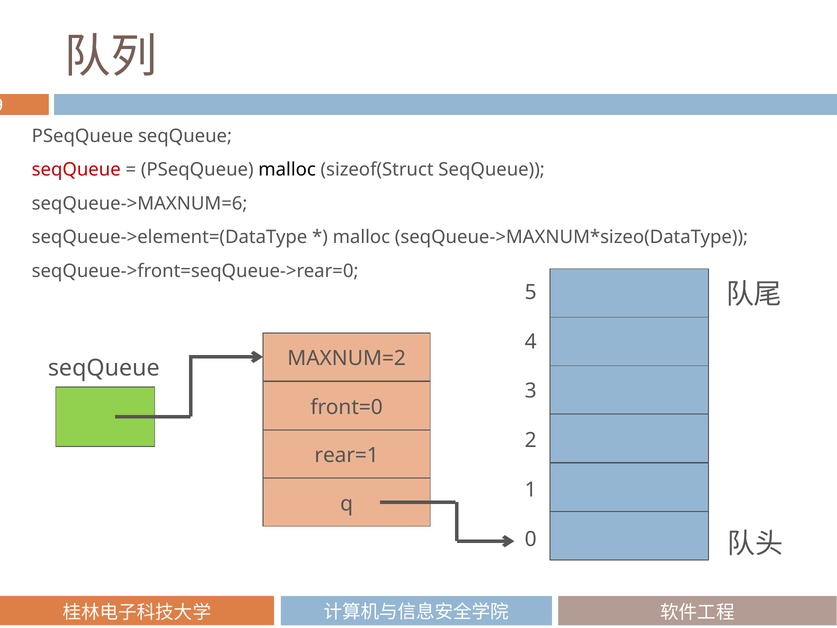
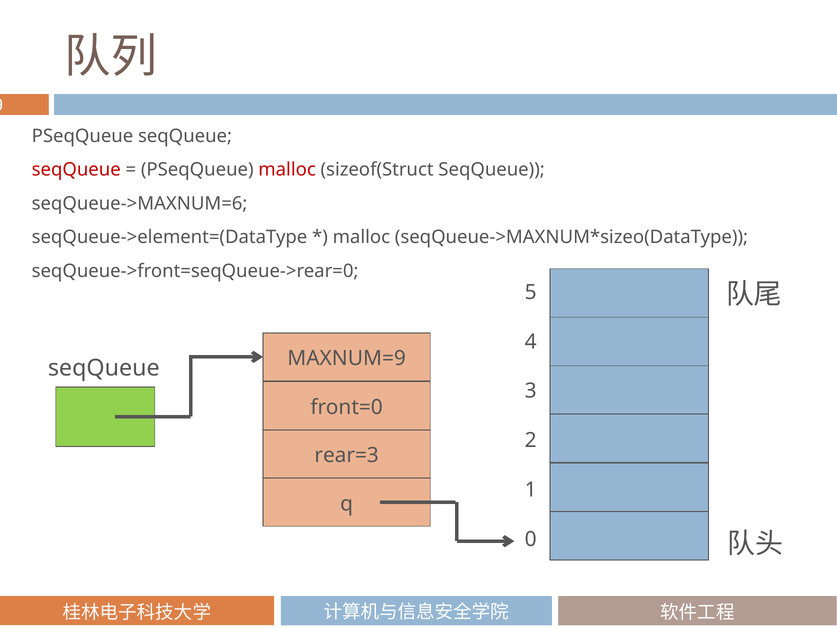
malloc at (287, 170) colour: black -> red
MAXNUM=2: MAXNUM=2 -> MAXNUM=9
rear=1: rear=1 -> rear=3
